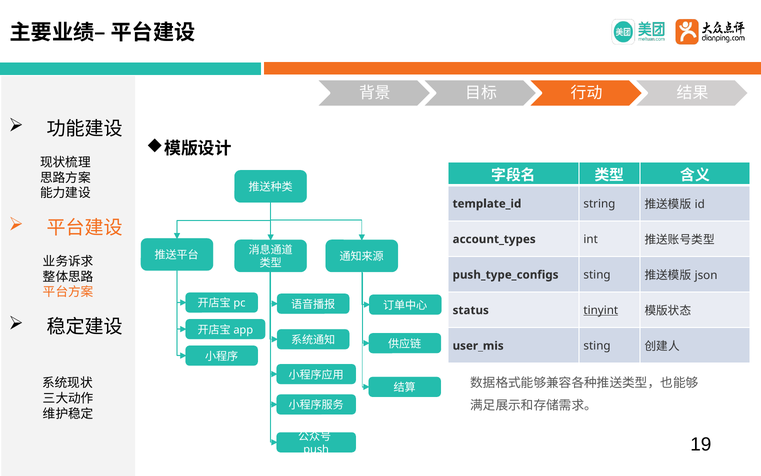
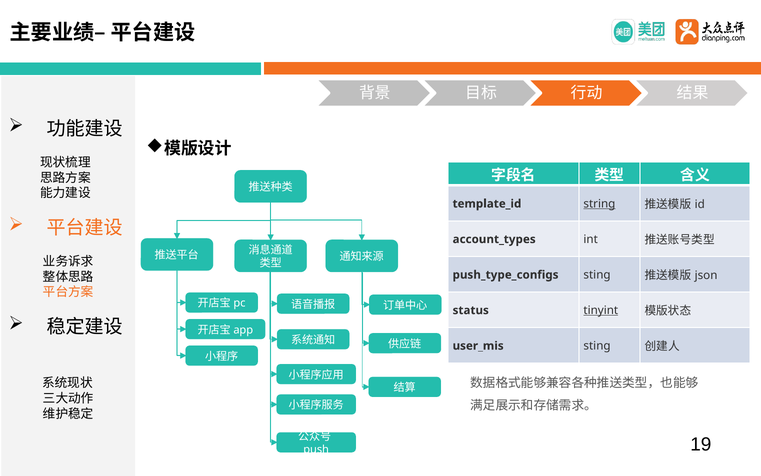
string underline: none -> present
